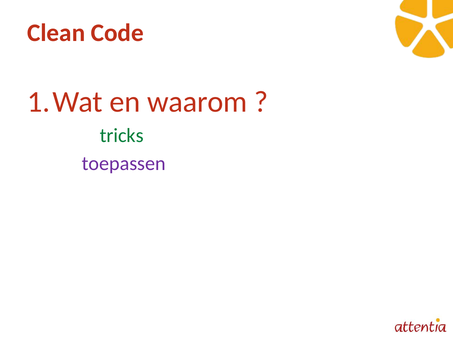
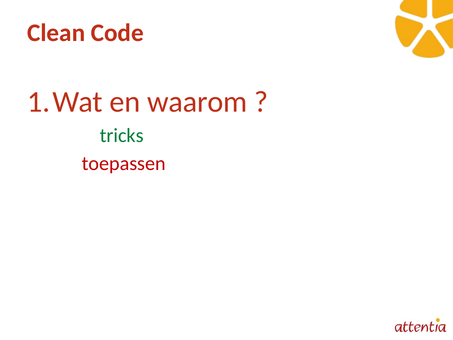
toepassen colour: purple -> red
